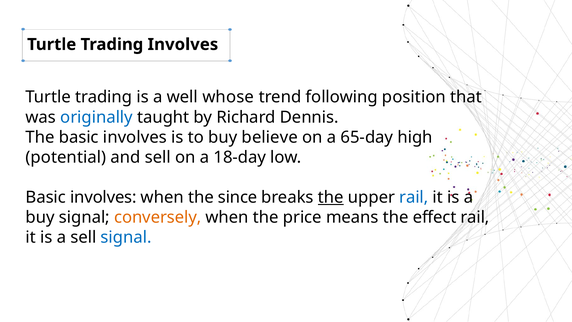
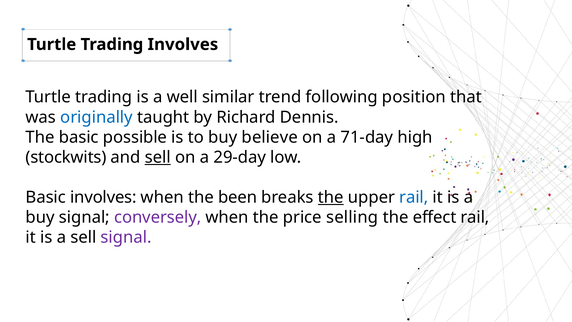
whose: whose -> similar
The basic involves: involves -> possible
65-day: 65-day -> 71-day
potential: potential -> stockwits
sell at (158, 157) underline: none -> present
18-day: 18-day -> 29-day
since: since -> been
conversely colour: orange -> purple
means: means -> selling
signal at (126, 237) colour: blue -> purple
